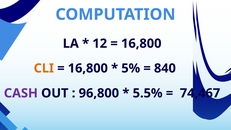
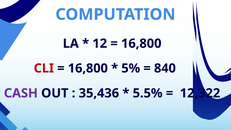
CLI colour: orange -> red
96,800: 96,800 -> 35,436
74,467: 74,467 -> 12,322
